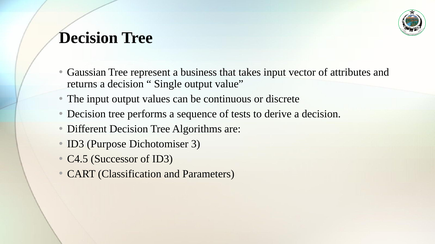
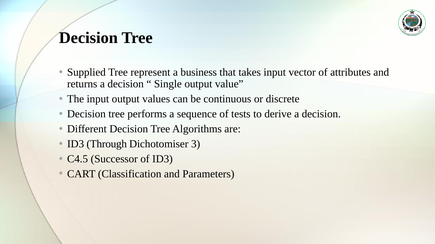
Gaussian: Gaussian -> Supplied
Purpose: Purpose -> Through
